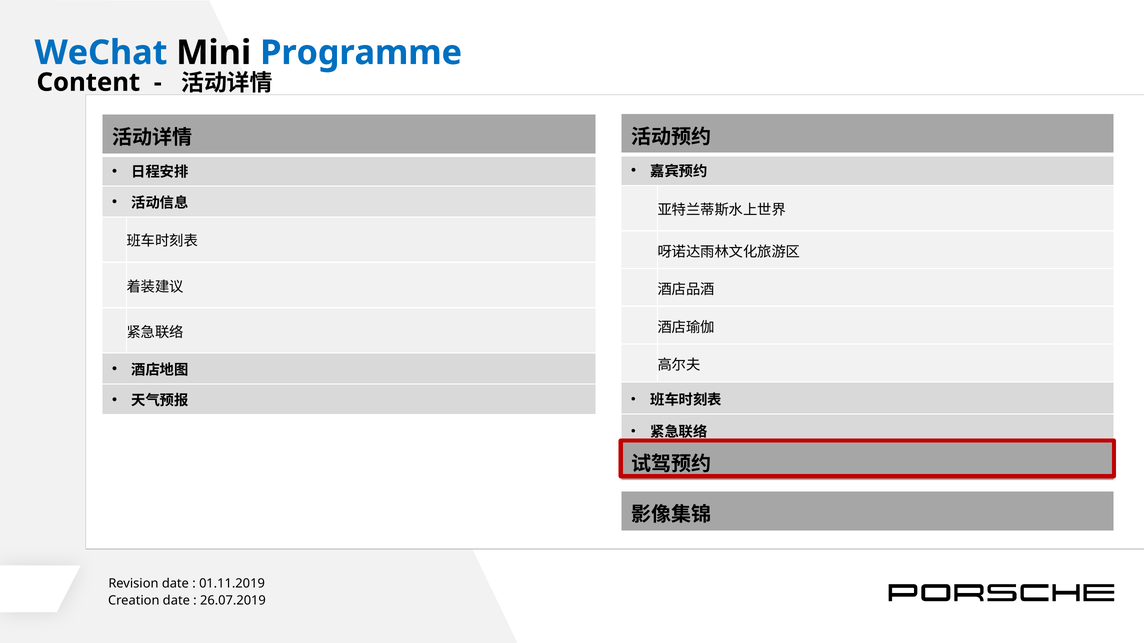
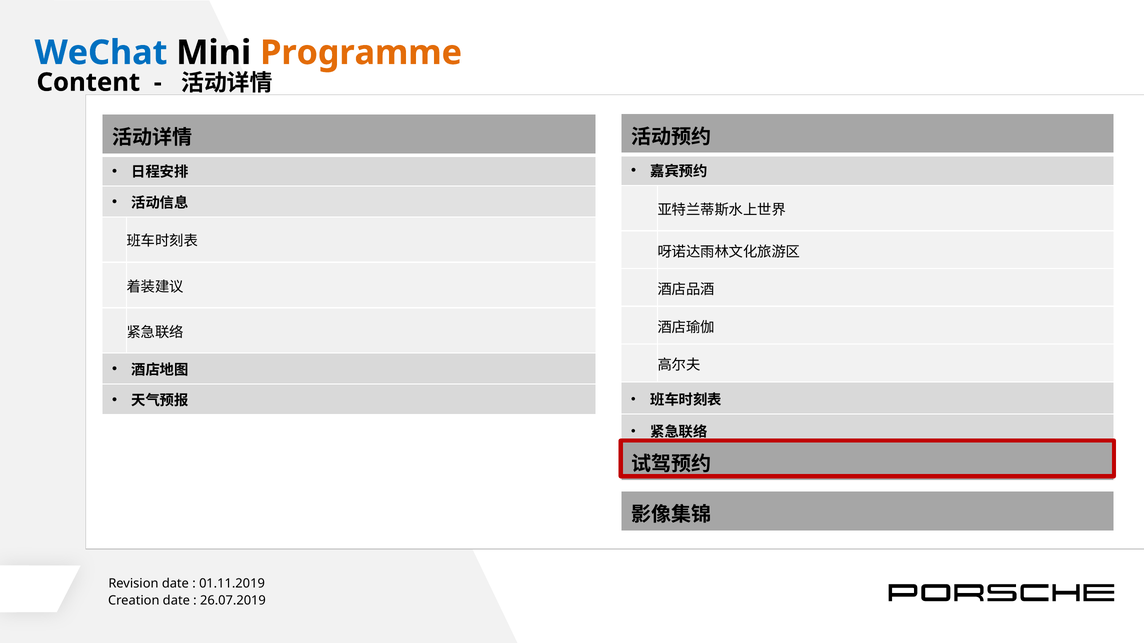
Programme colour: blue -> orange
